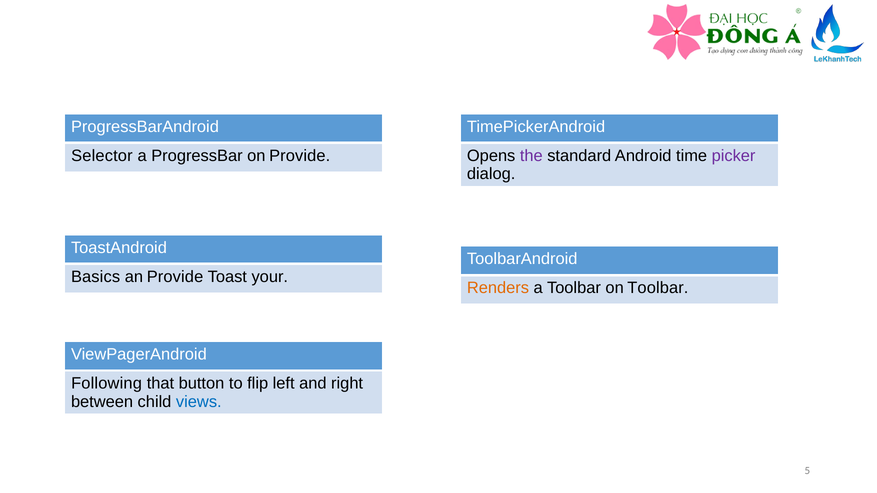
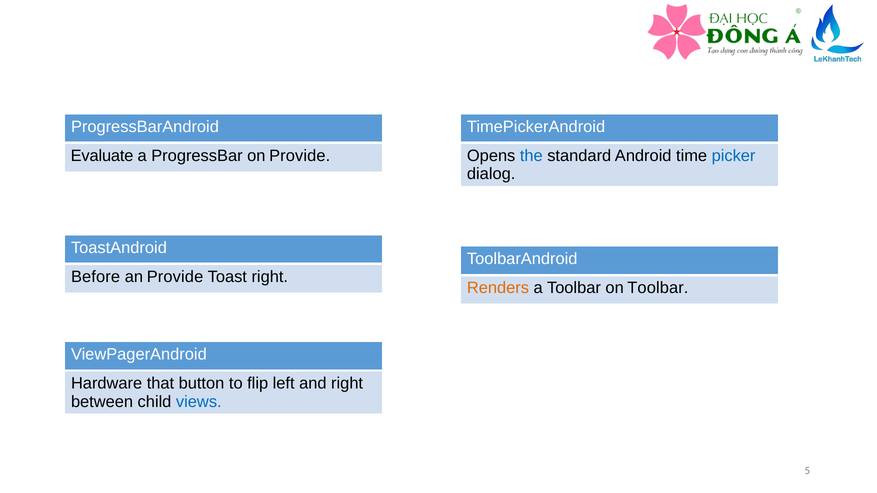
Selector: Selector -> Evaluate
the colour: purple -> blue
picker colour: purple -> blue
Basics: Basics -> Before
Toast your: your -> right
Following: Following -> Hardware
